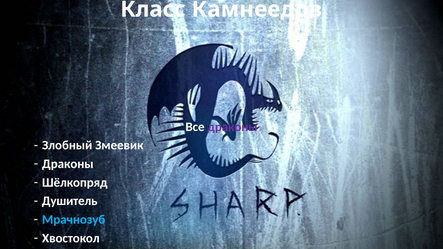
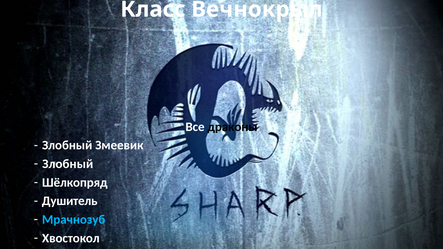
Камнеедов: Камнеедов -> Вечнокрыл
драконы at (233, 127) colour: purple -> black
Драконы at (68, 164): Драконы -> Злобный
